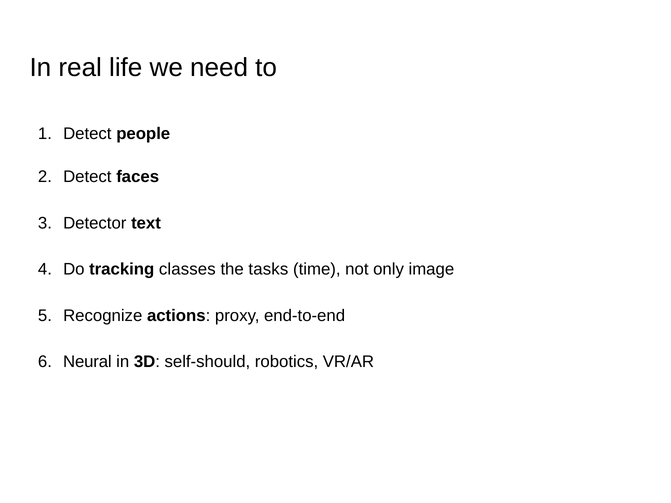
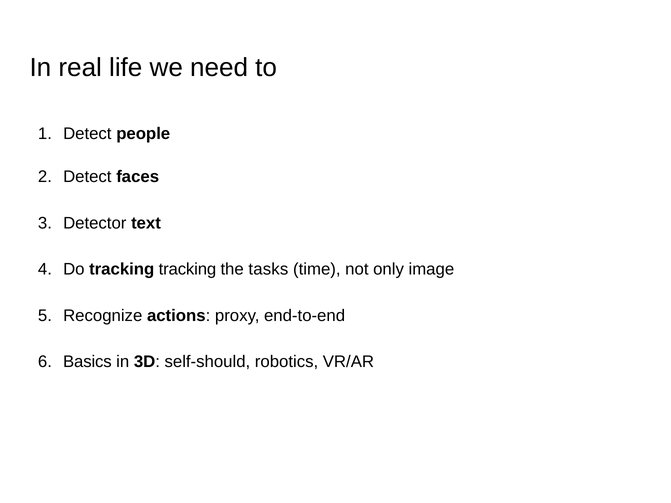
tracking classes: classes -> tracking
Neural: Neural -> Basics
